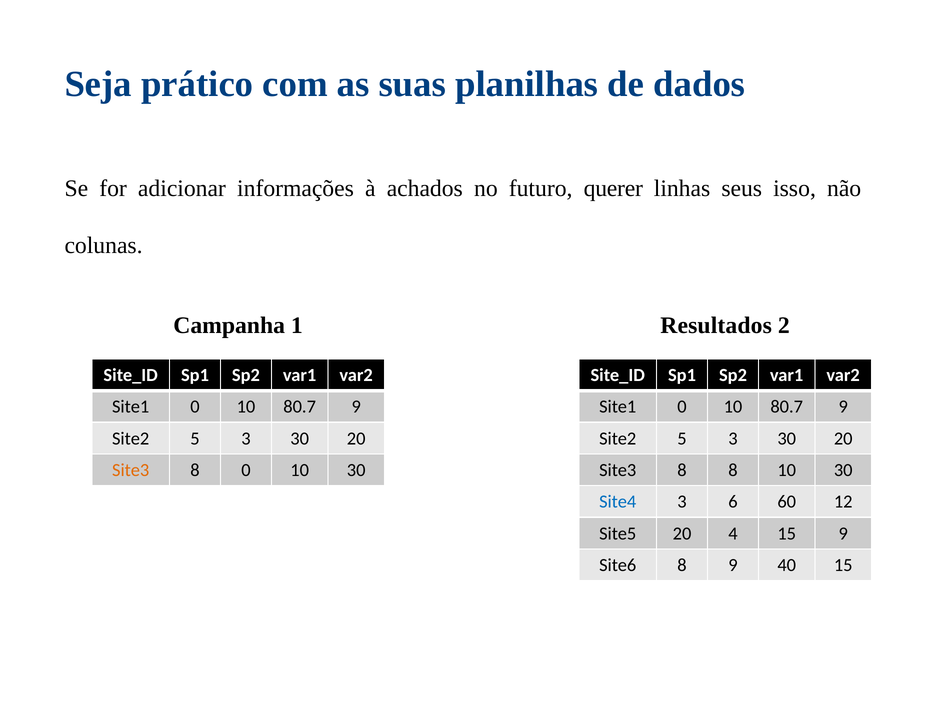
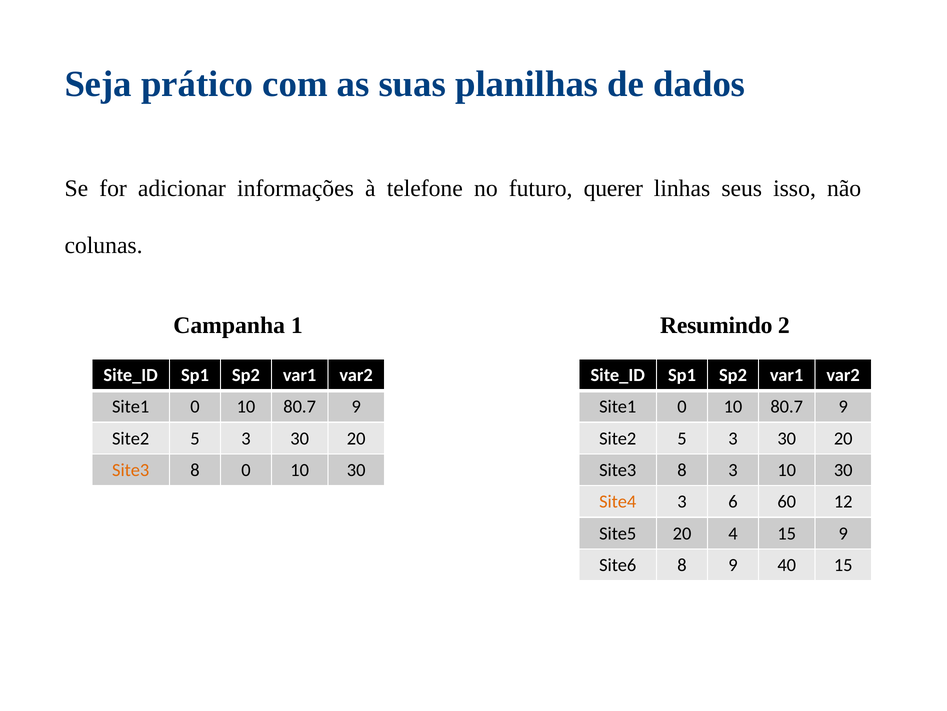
achados: achados -> telefone
Resultados: Resultados -> Resumindo
8 8: 8 -> 3
Site4 colour: blue -> orange
